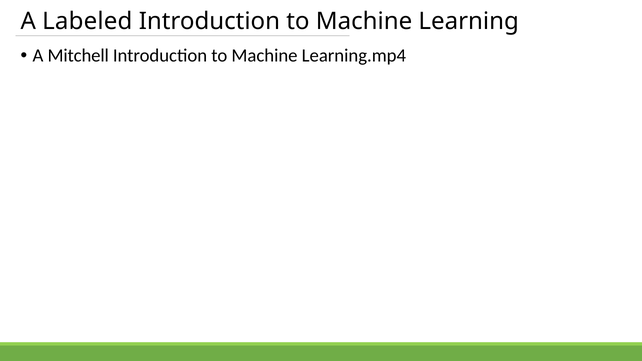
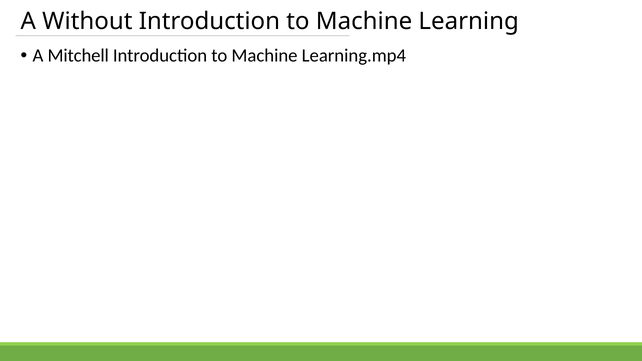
Labeled: Labeled -> Without
